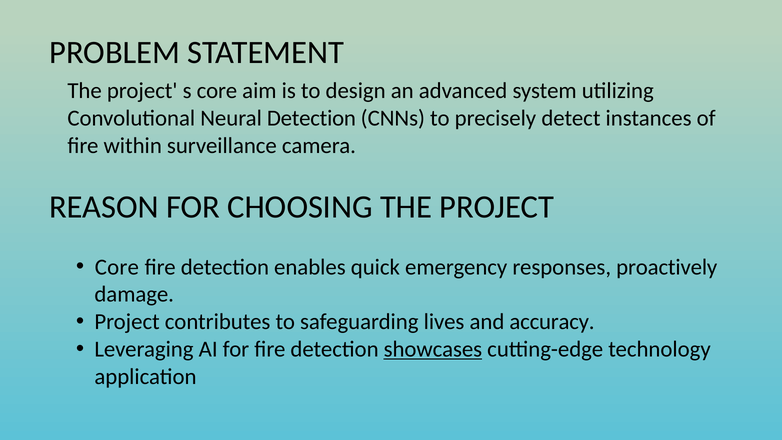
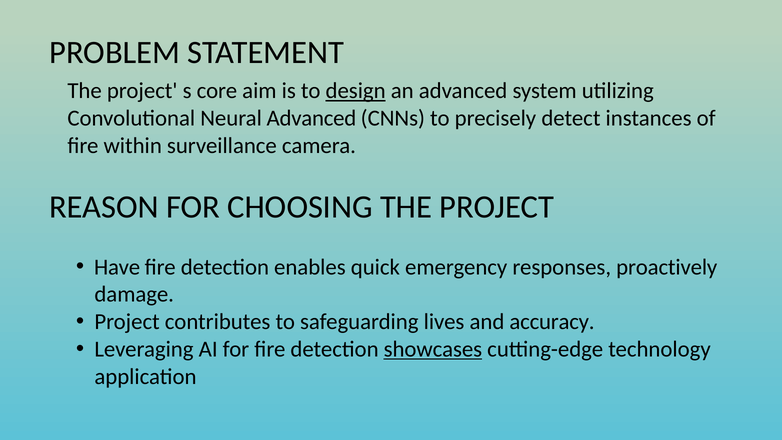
design underline: none -> present
Neural Detection: Detection -> Advanced
Core at (117, 267): Core -> Have
